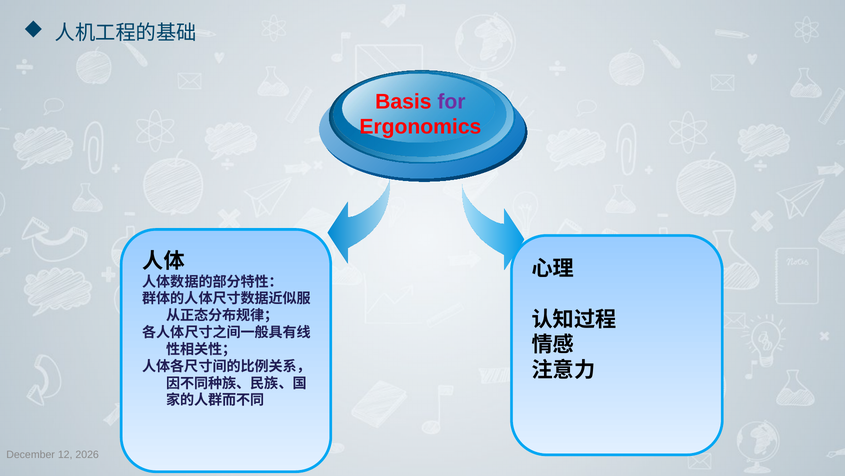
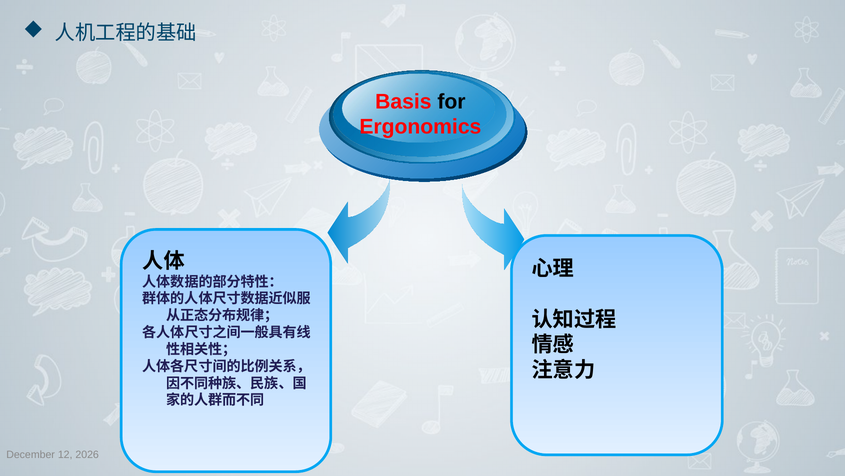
for colour: purple -> black
